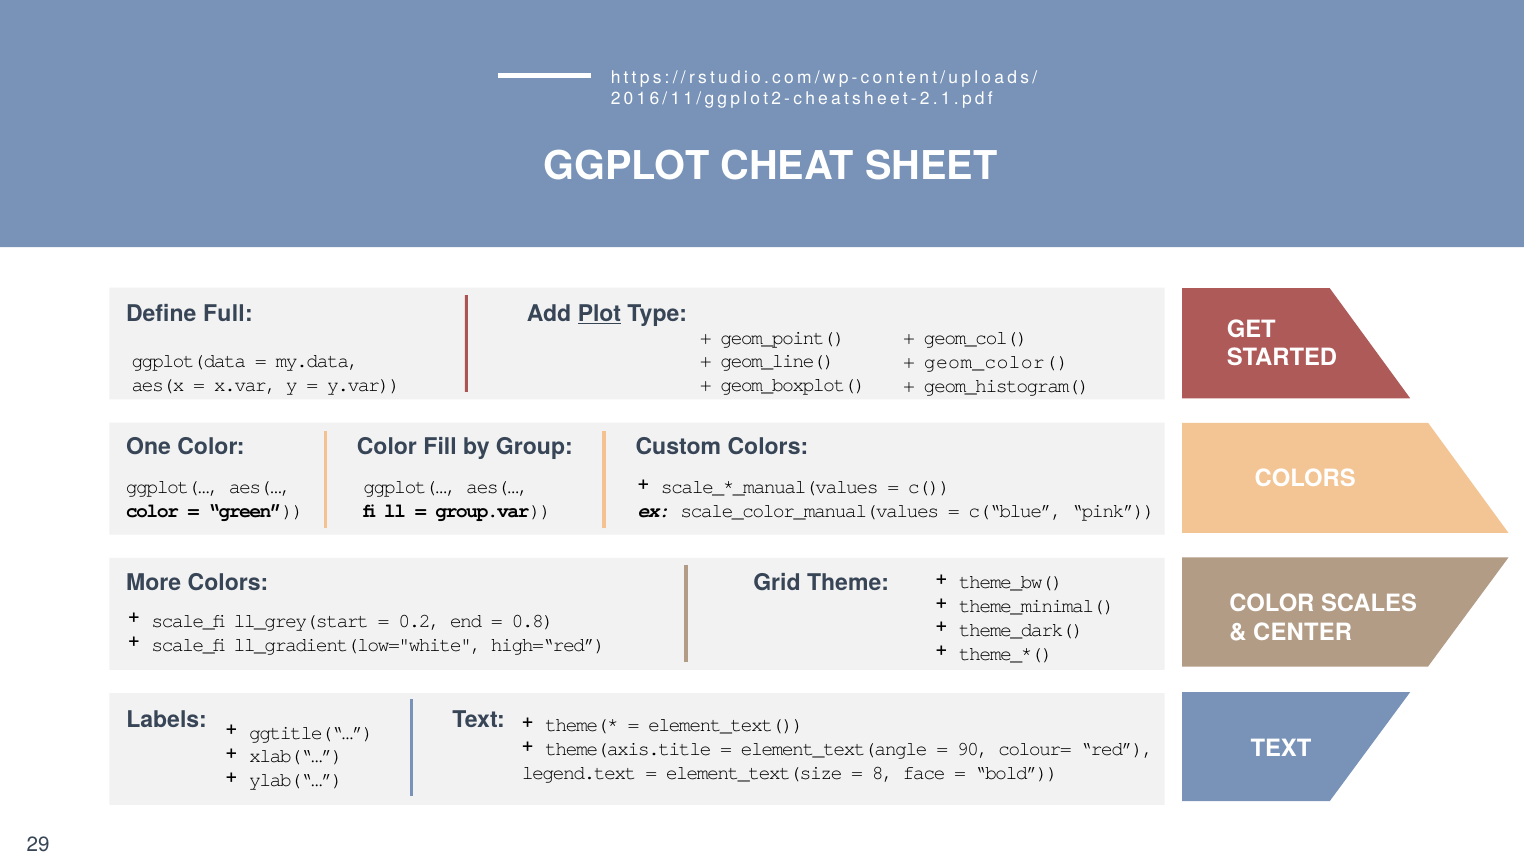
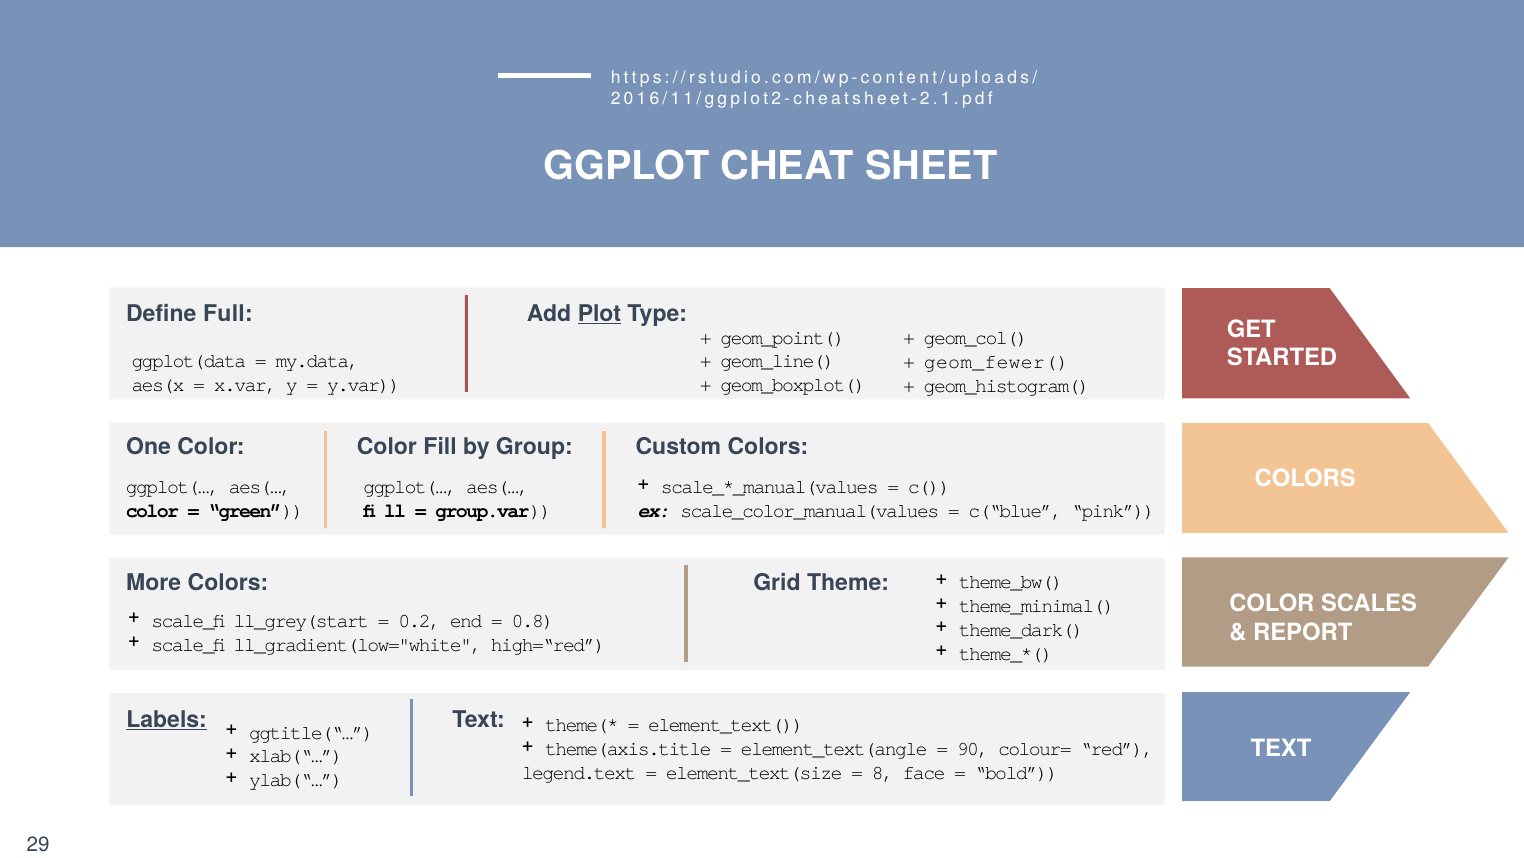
geom_color(: geom_color( -> geom_fewer(
CENTER: CENTER -> REPORT
Labels underline: none -> present
